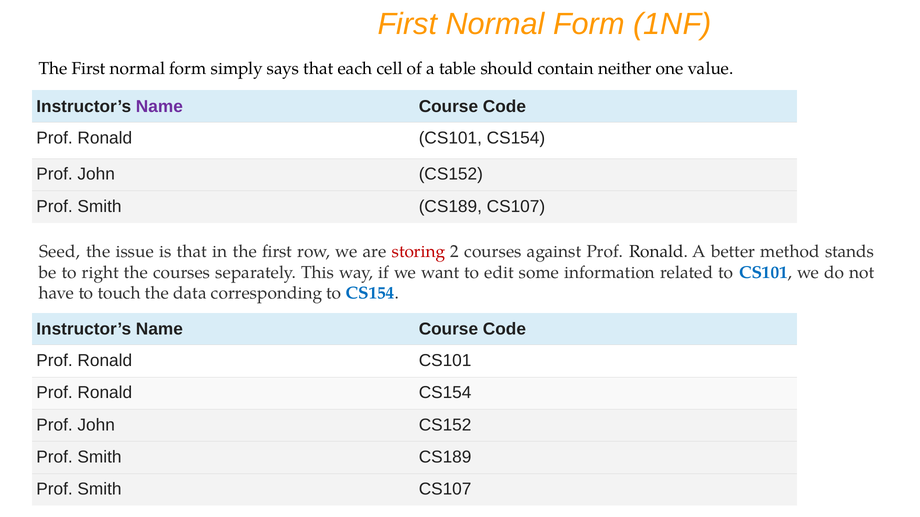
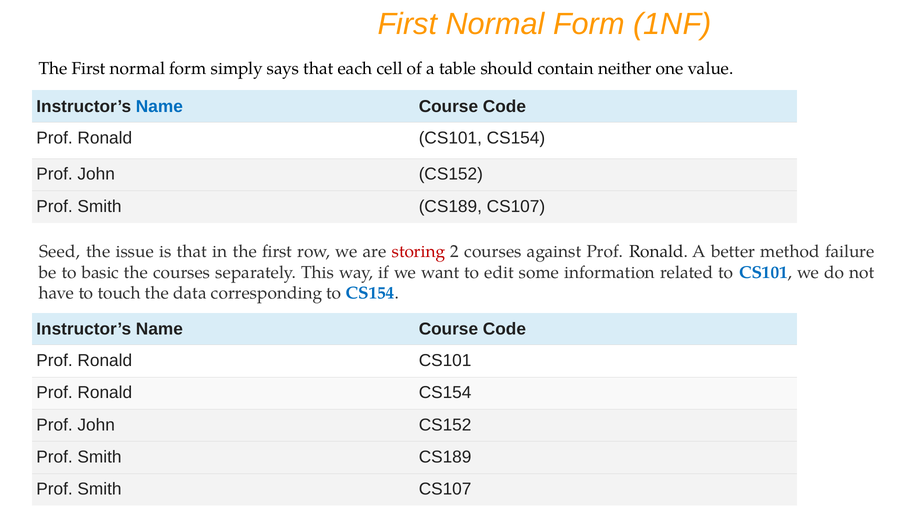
Name at (159, 107) colour: purple -> blue
stands: stands -> failure
right: right -> basic
